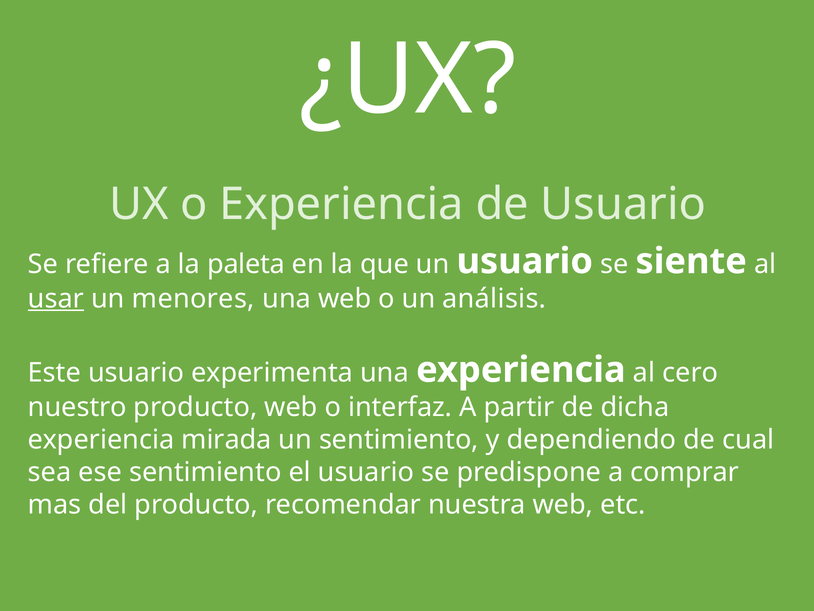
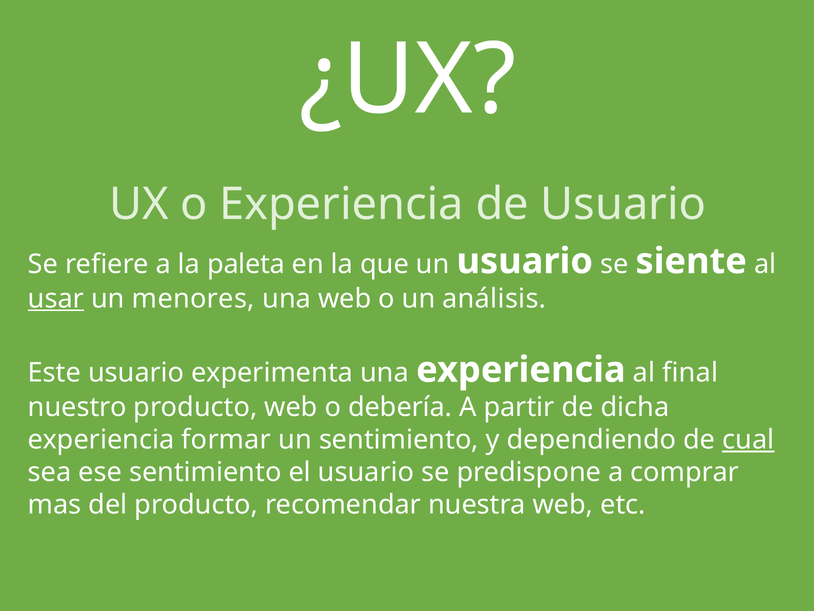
cero: cero -> final
interfaz: interfaz -> debería
mirada: mirada -> formar
cual underline: none -> present
